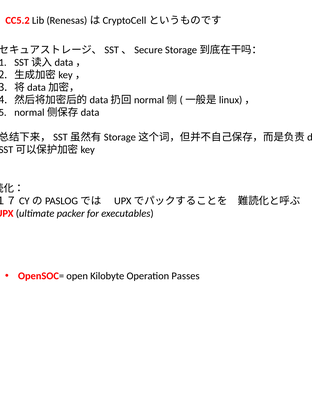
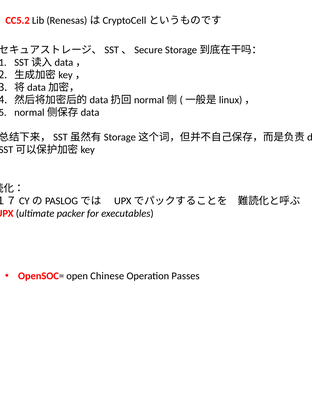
Kilobyte: Kilobyte -> Chinese
